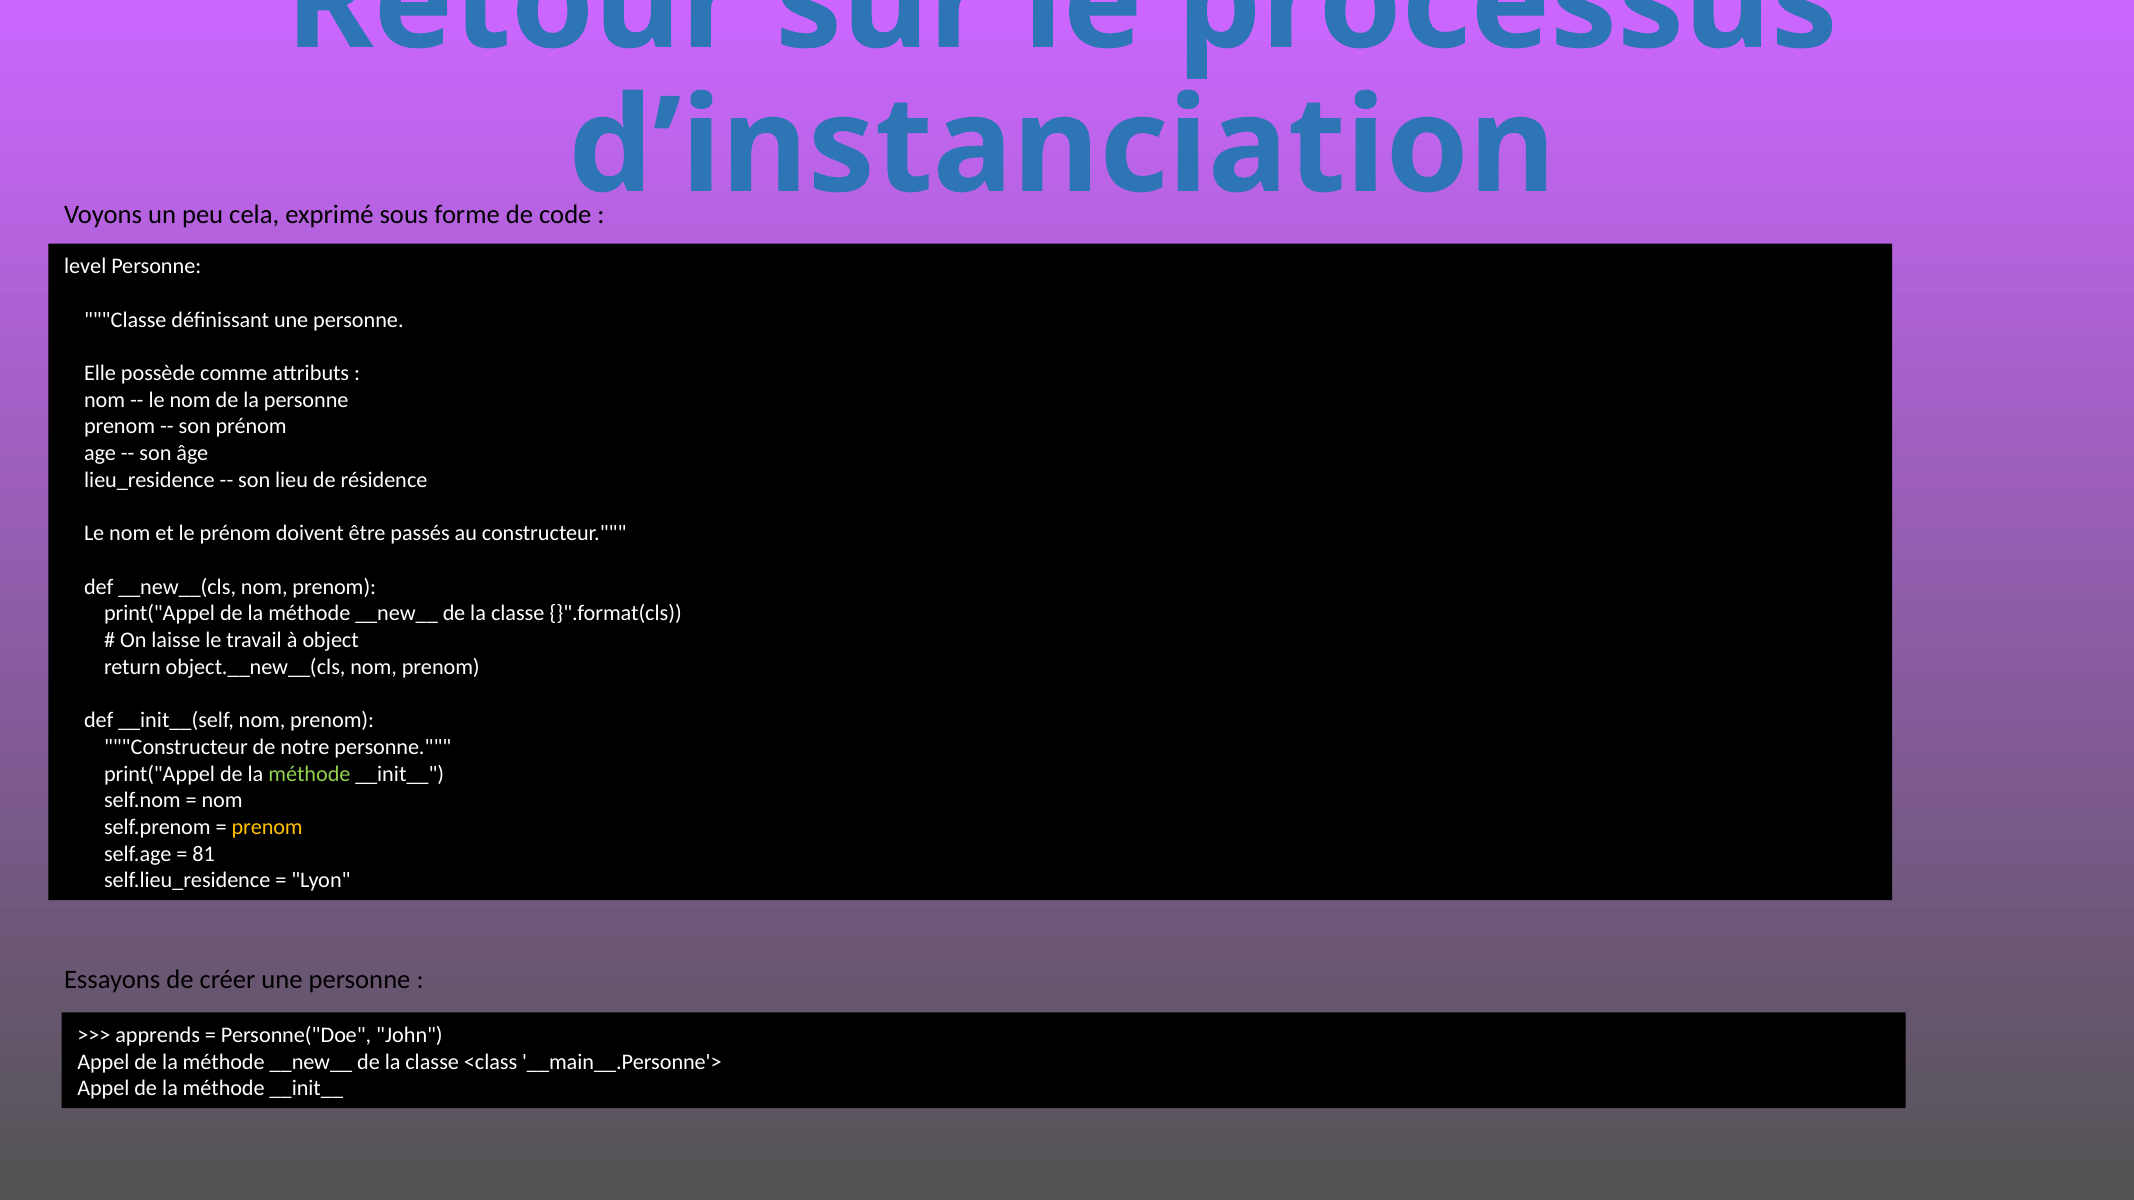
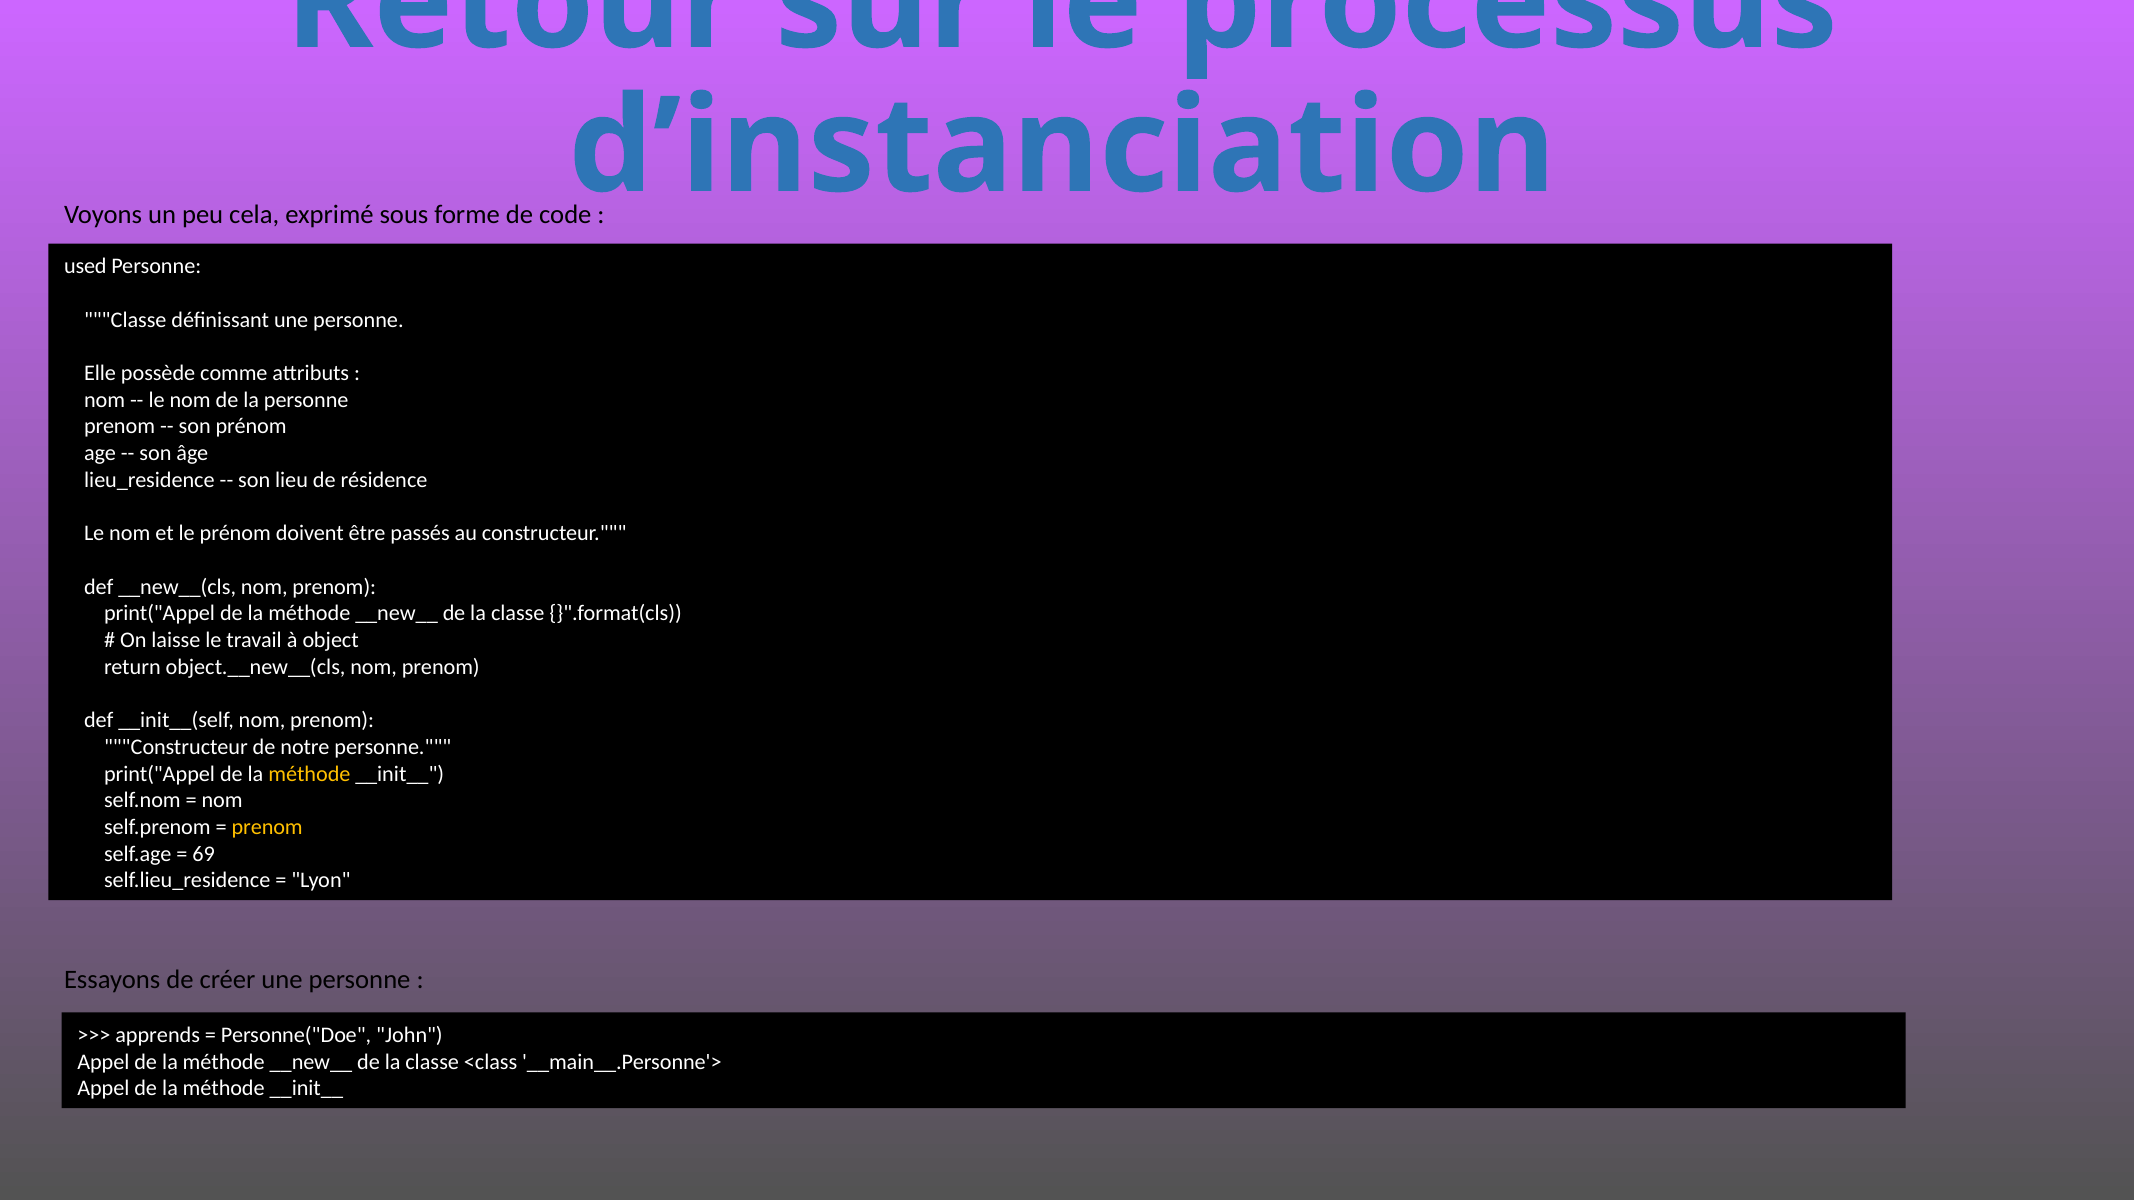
level: level -> used
méthode at (309, 774) colour: light green -> yellow
81: 81 -> 69
